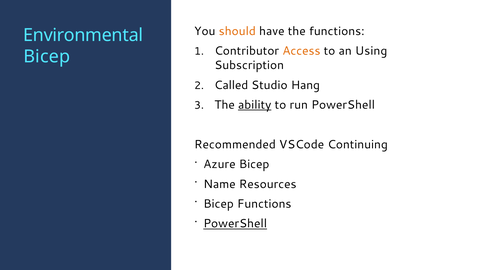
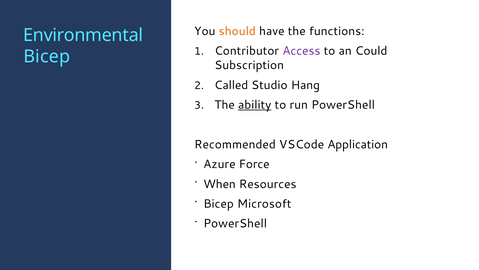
Access colour: orange -> purple
Using: Using -> Could
Continuing: Continuing -> Application
Azure Bicep: Bicep -> Force
Name: Name -> When
Bicep Functions: Functions -> Microsoft
PowerShell at (235, 223) underline: present -> none
